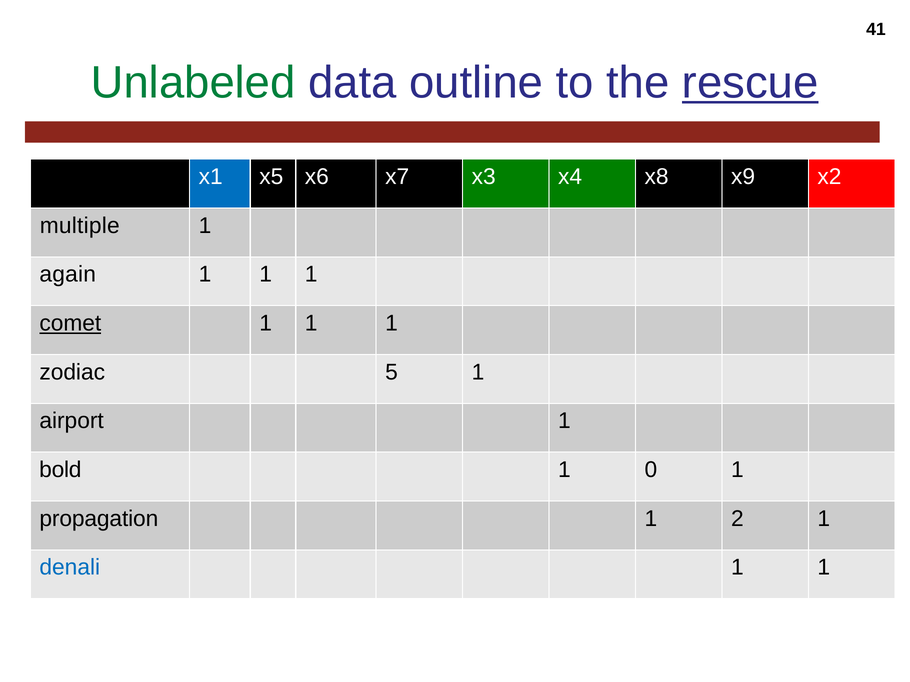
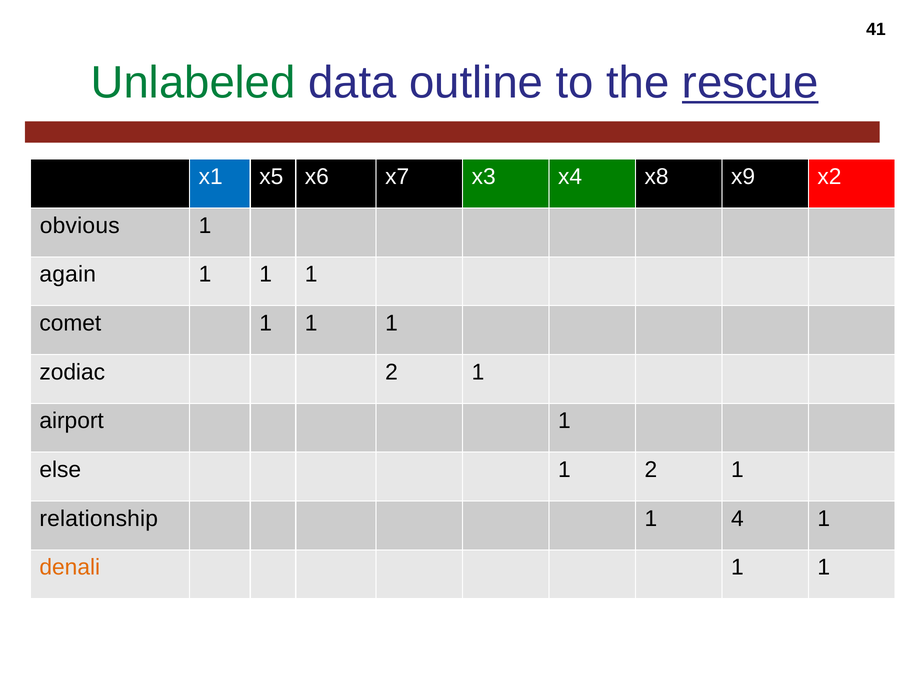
multiple: multiple -> obvious
comet underline: present -> none
zodiac 5: 5 -> 2
bold: bold -> else
1 0: 0 -> 2
propagation: propagation -> relationship
2: 2 -> 4
denali colour: blue -> orange
